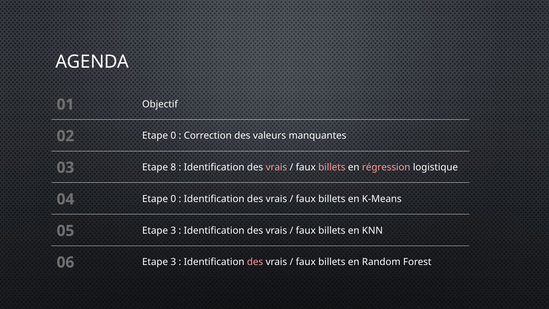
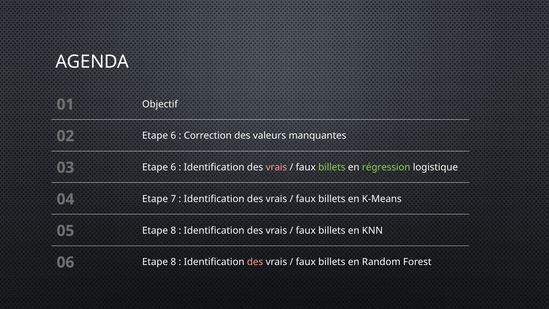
02 Etape 0: 0 -> 6
03 Etape 8: 8 -> 6
billets at (332, 167) colour: pink -> light green
régression colour: pink -> light green
04 Etape 0: 0 -> 7
05 Etape 3: 3 -> 8
06 Etape 3: 3 -> 8
